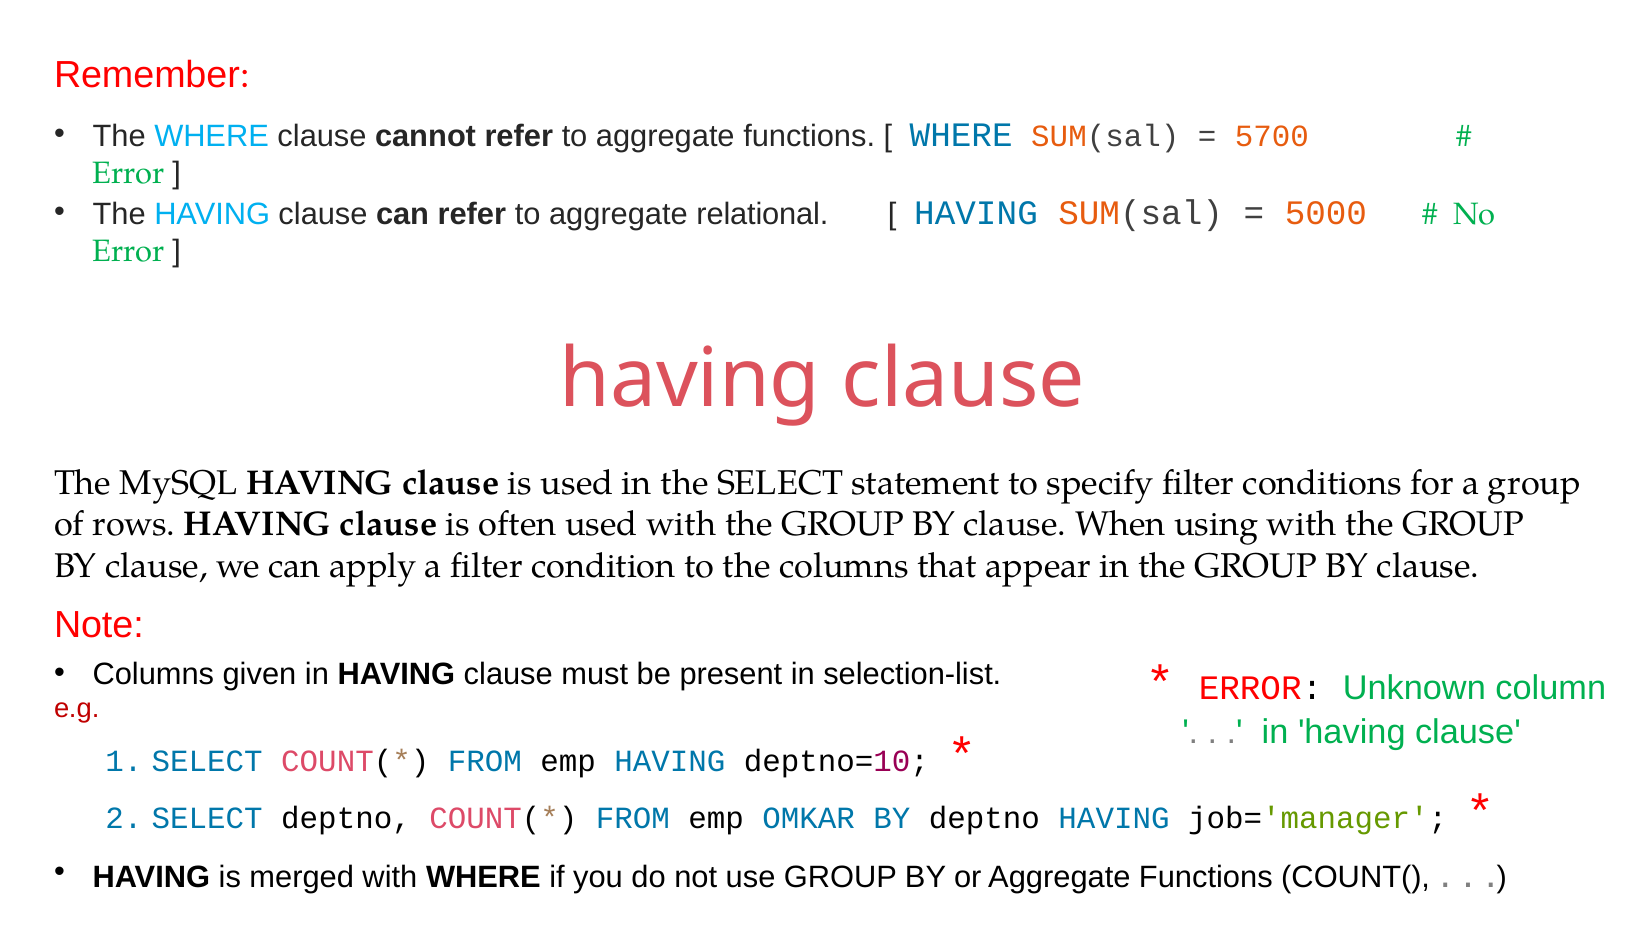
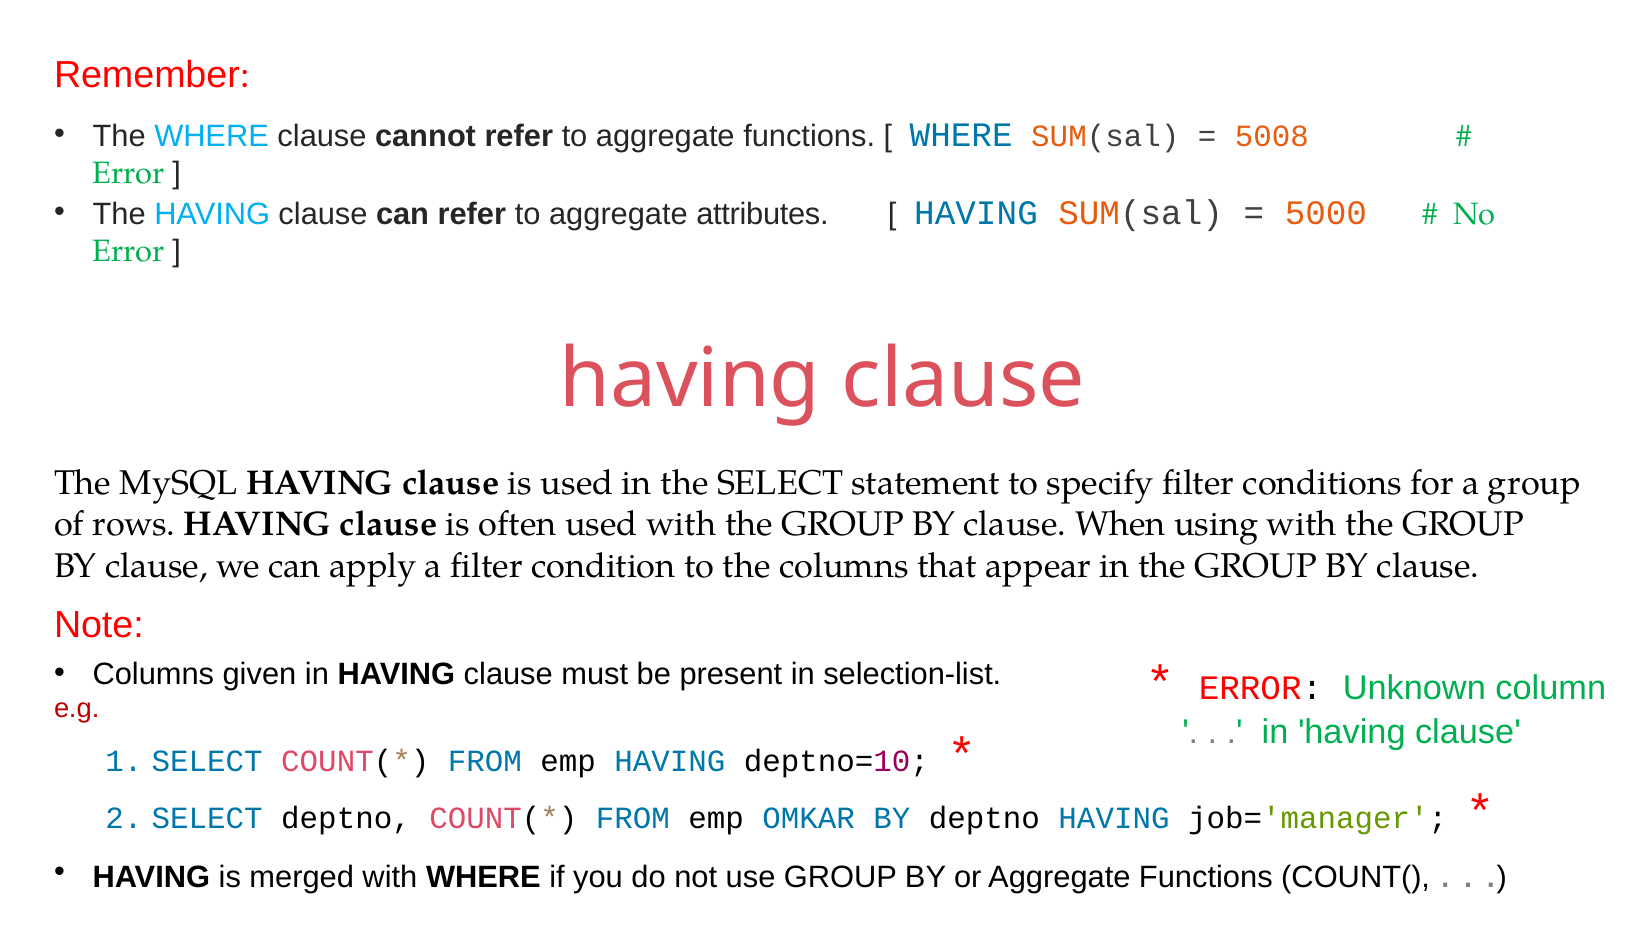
5700: 5700 -> 5008
relational: relational -> attributes
